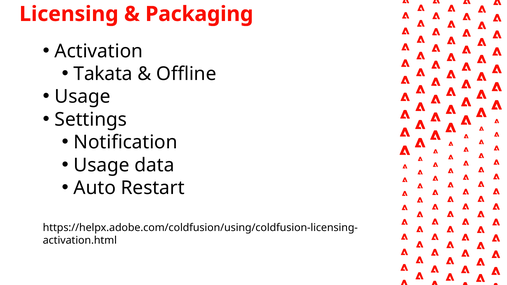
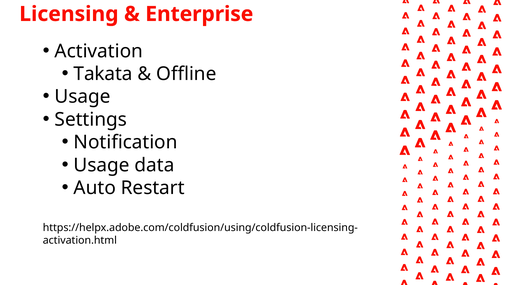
Packaging: Packaging -> Enterprise
